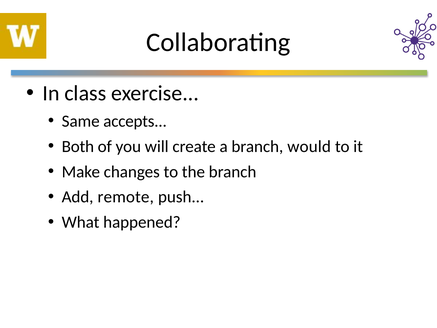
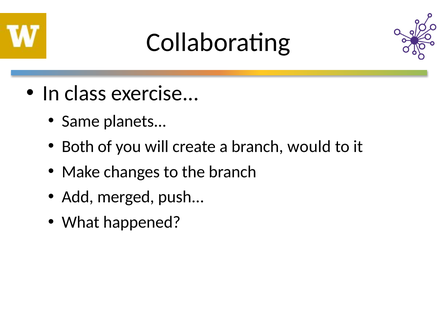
accepts: accepts -> planets
remote: remote -> merged
